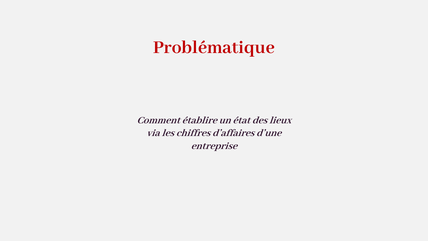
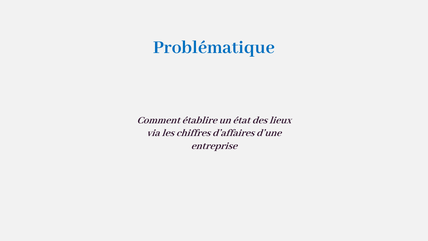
Problématique colour: red -> blue
